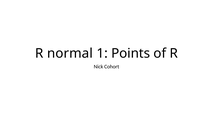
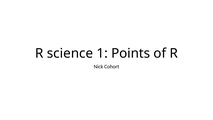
normal: normal -> science
